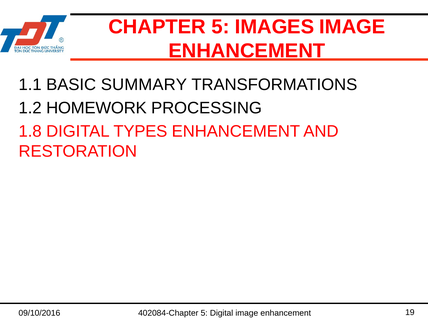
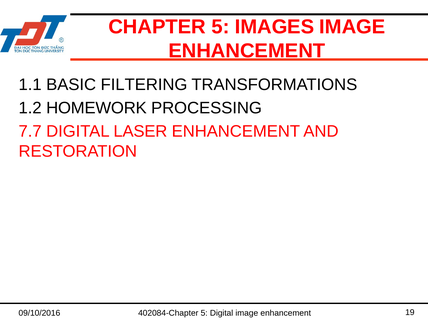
SUMMARY: SUMMARY -> FILTERING
1.8: 1.8 -> 7.7
TYPES: TYPES -> LASER
